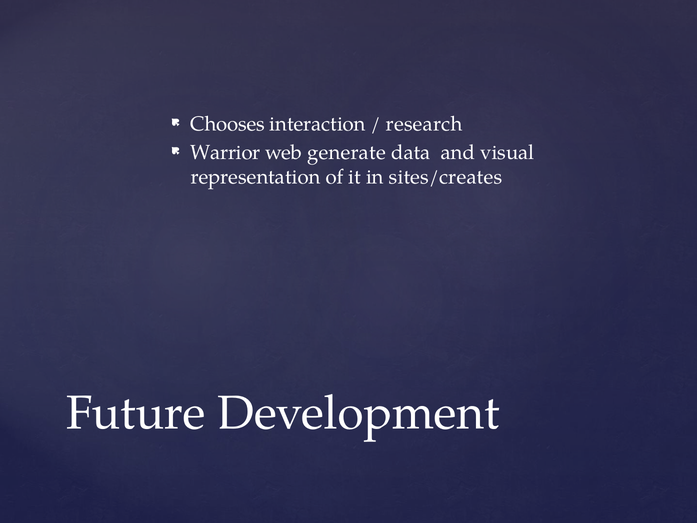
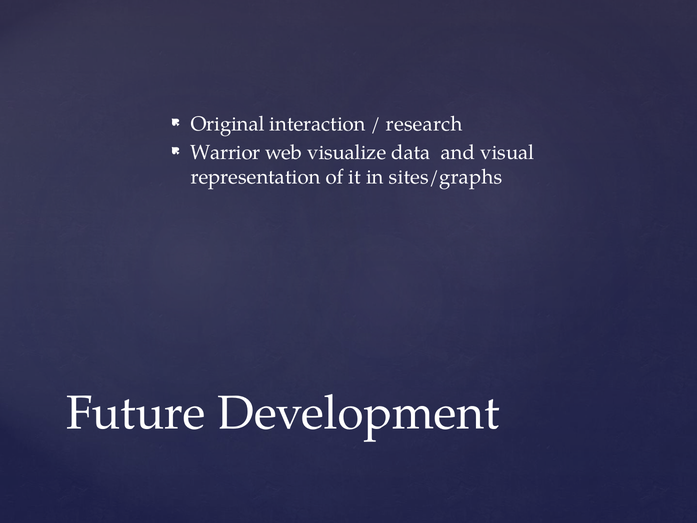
Chooses: Chooses -> Original
generate: generate -> visualize
sites/creates: sites/creates -> sites/graphs
